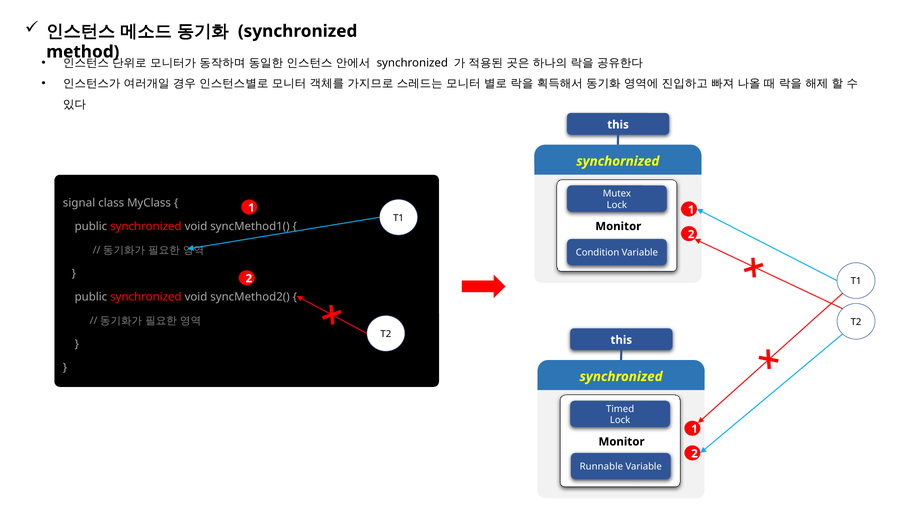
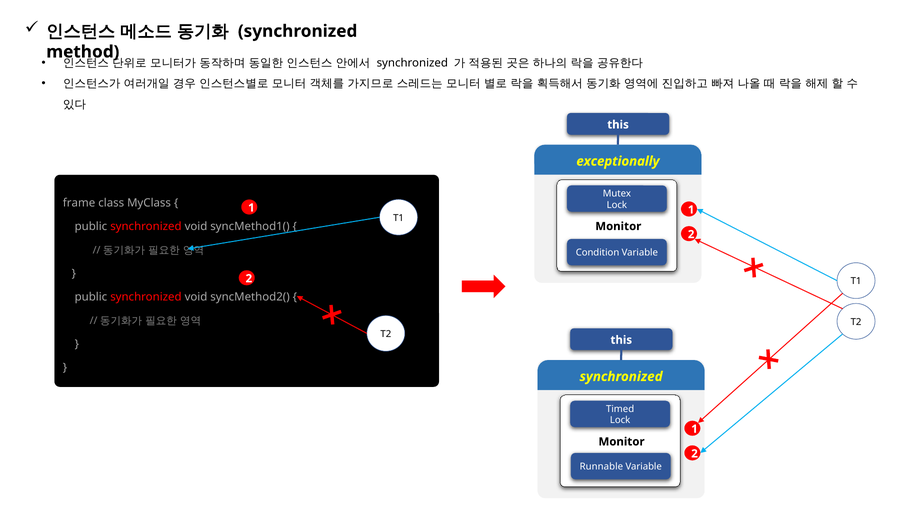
synchornized: synchornized -> exceptionally
signal: signal -> frame
